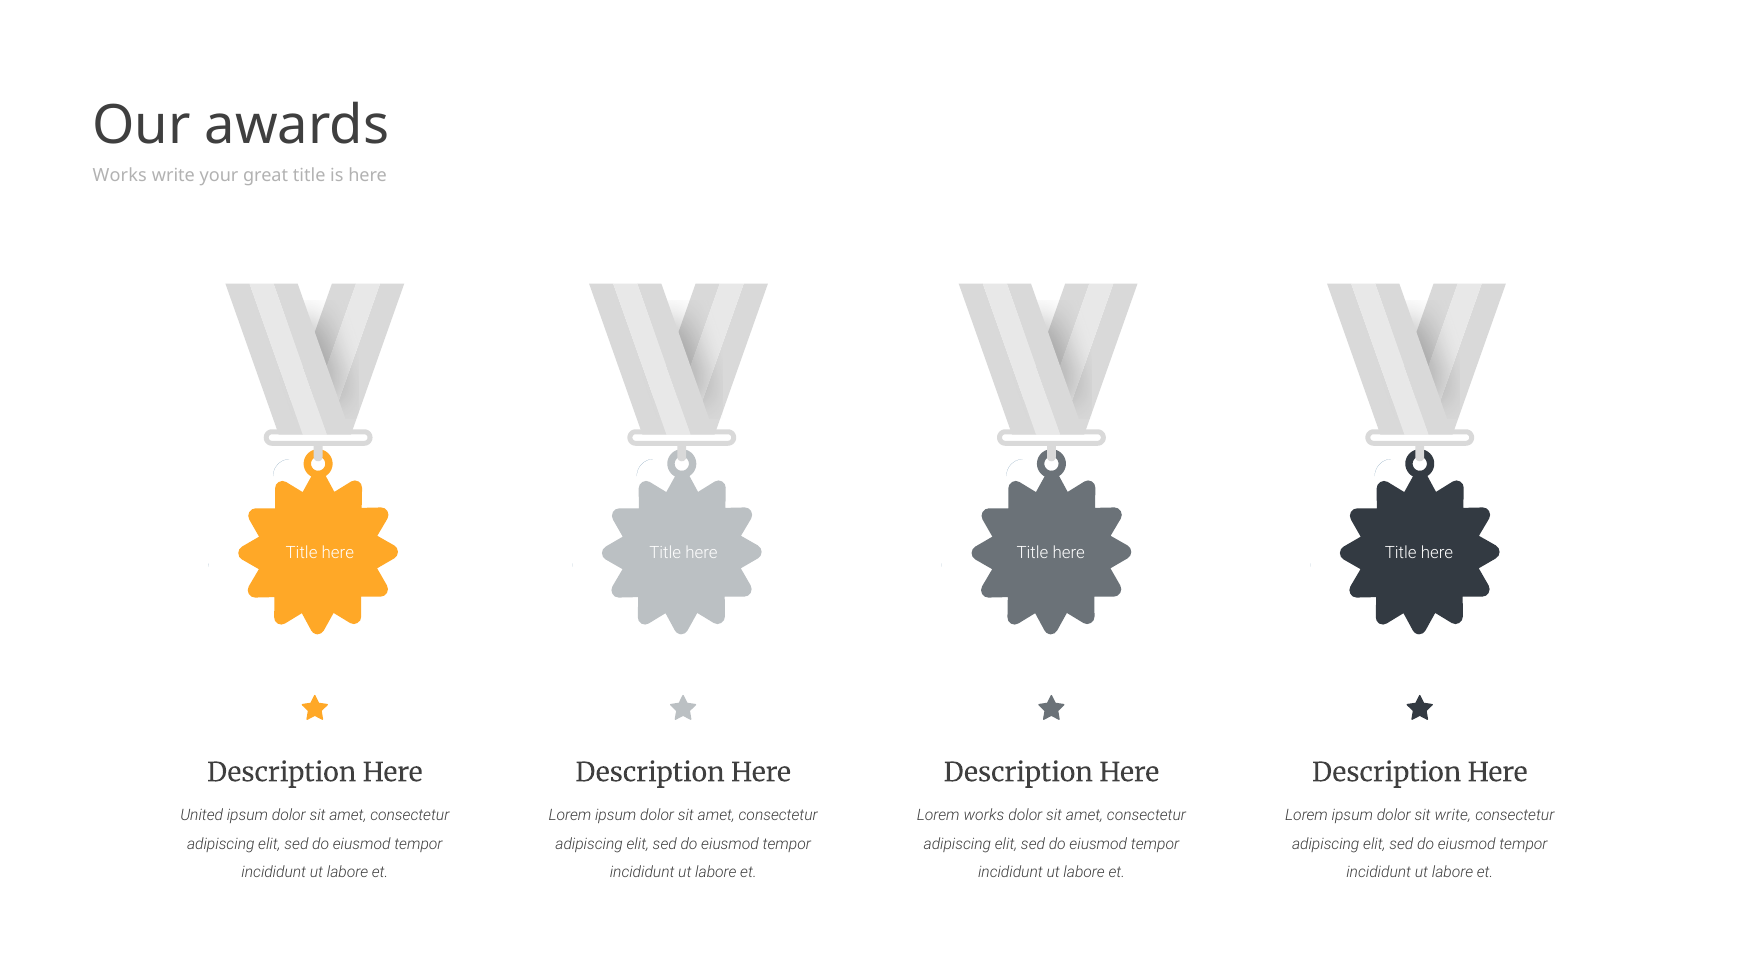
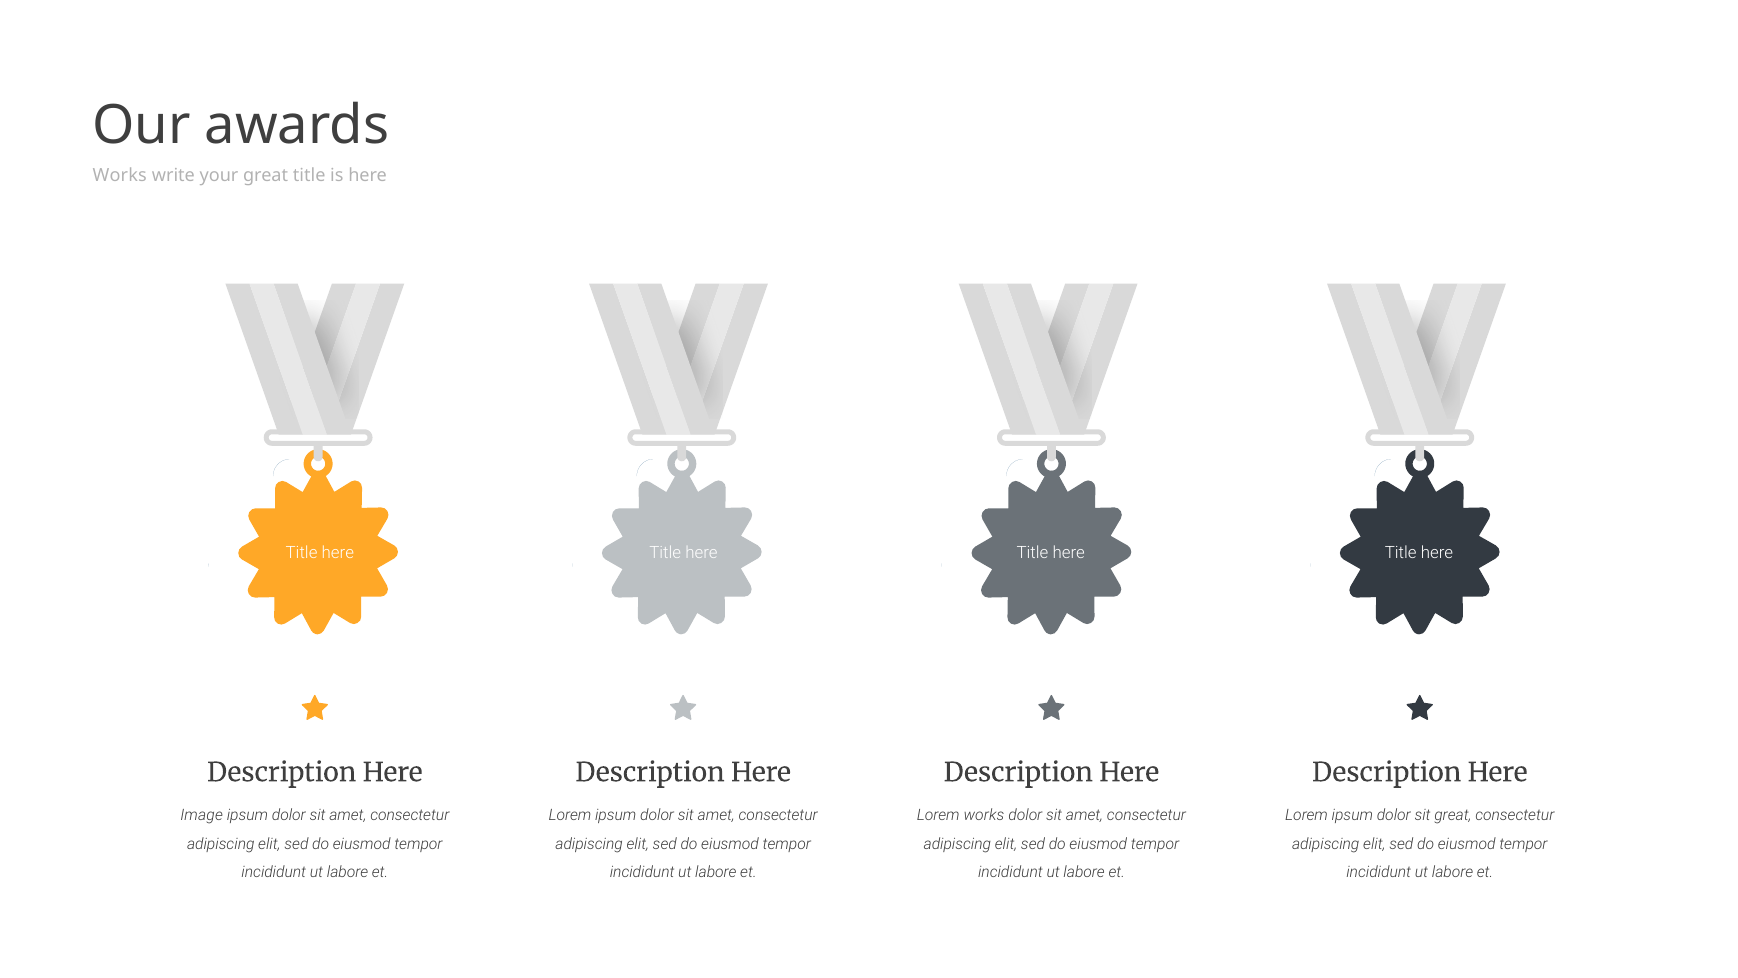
United: United -> Image
sit write: write -> great
